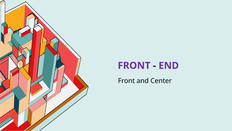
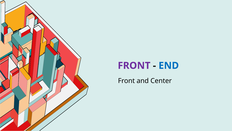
END colour: purple -> blue
